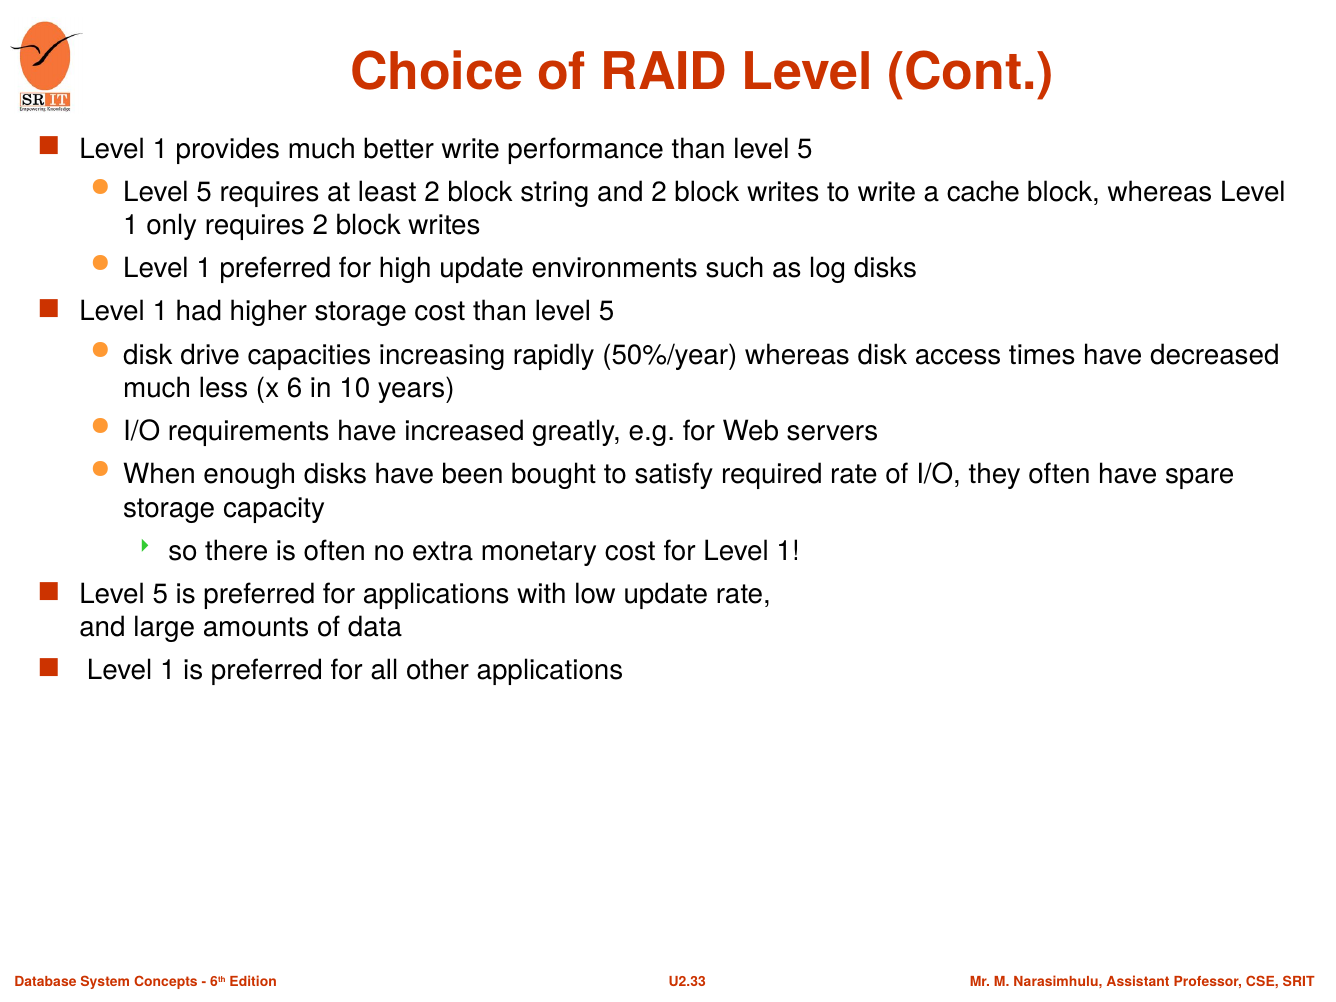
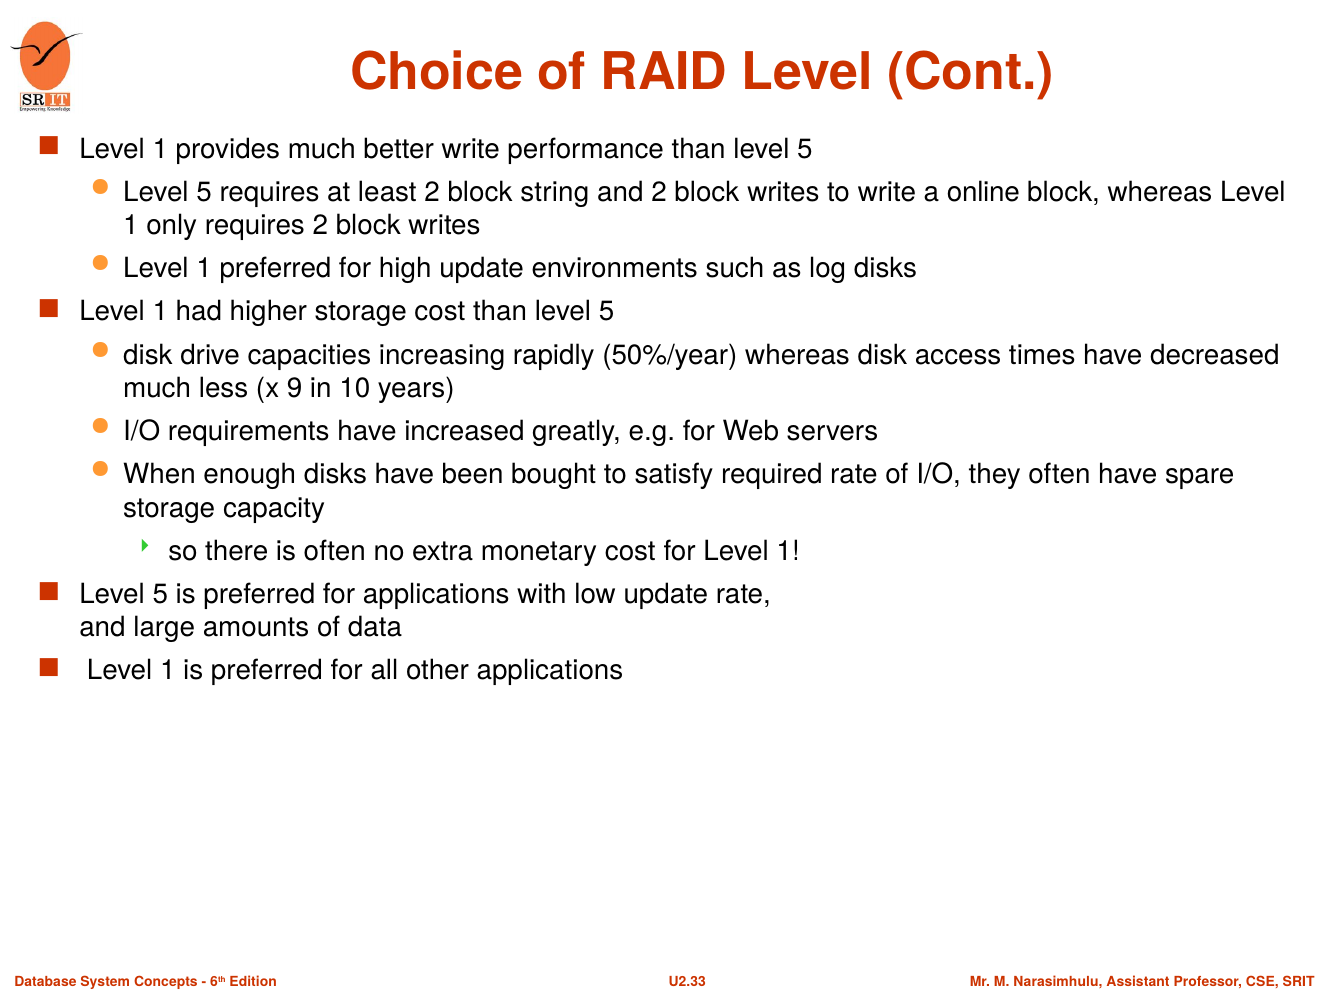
cache: cache -> online
6: 6 -> 9
